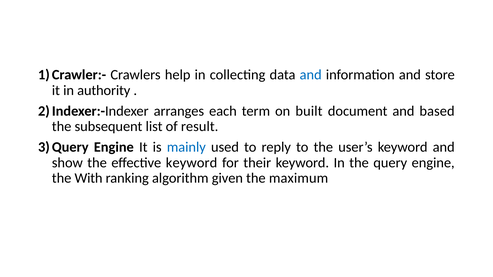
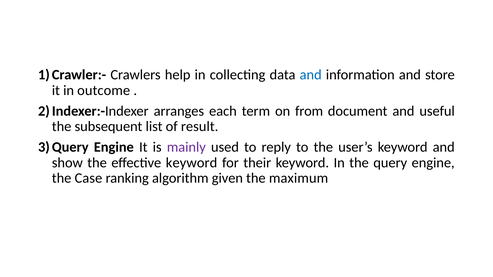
authority: authority -> outcome
built: built -> from
based: based -> useful
mainly colour: blue -> purple
With: With -> Case
